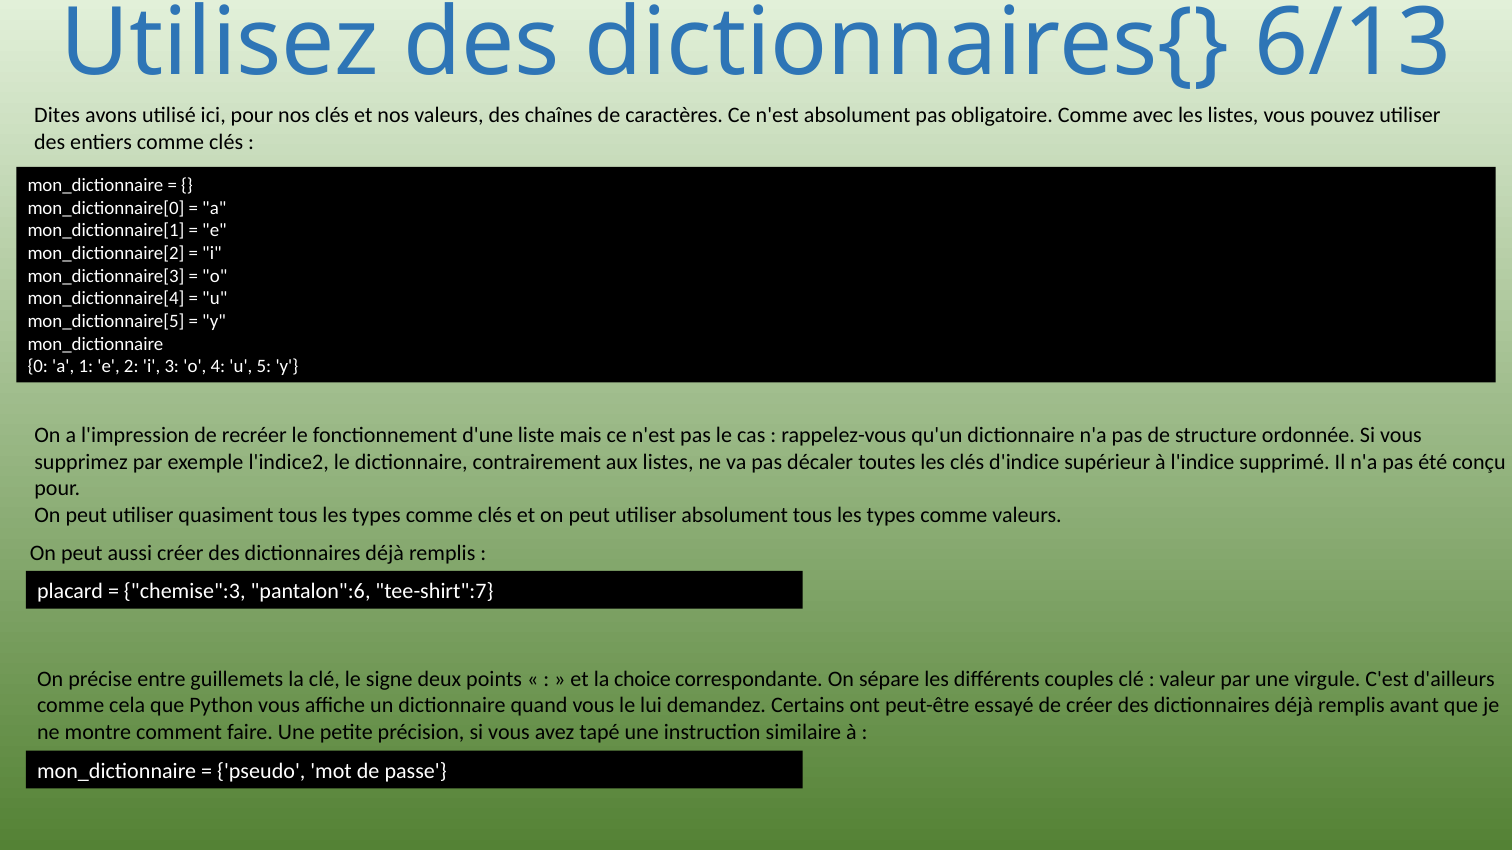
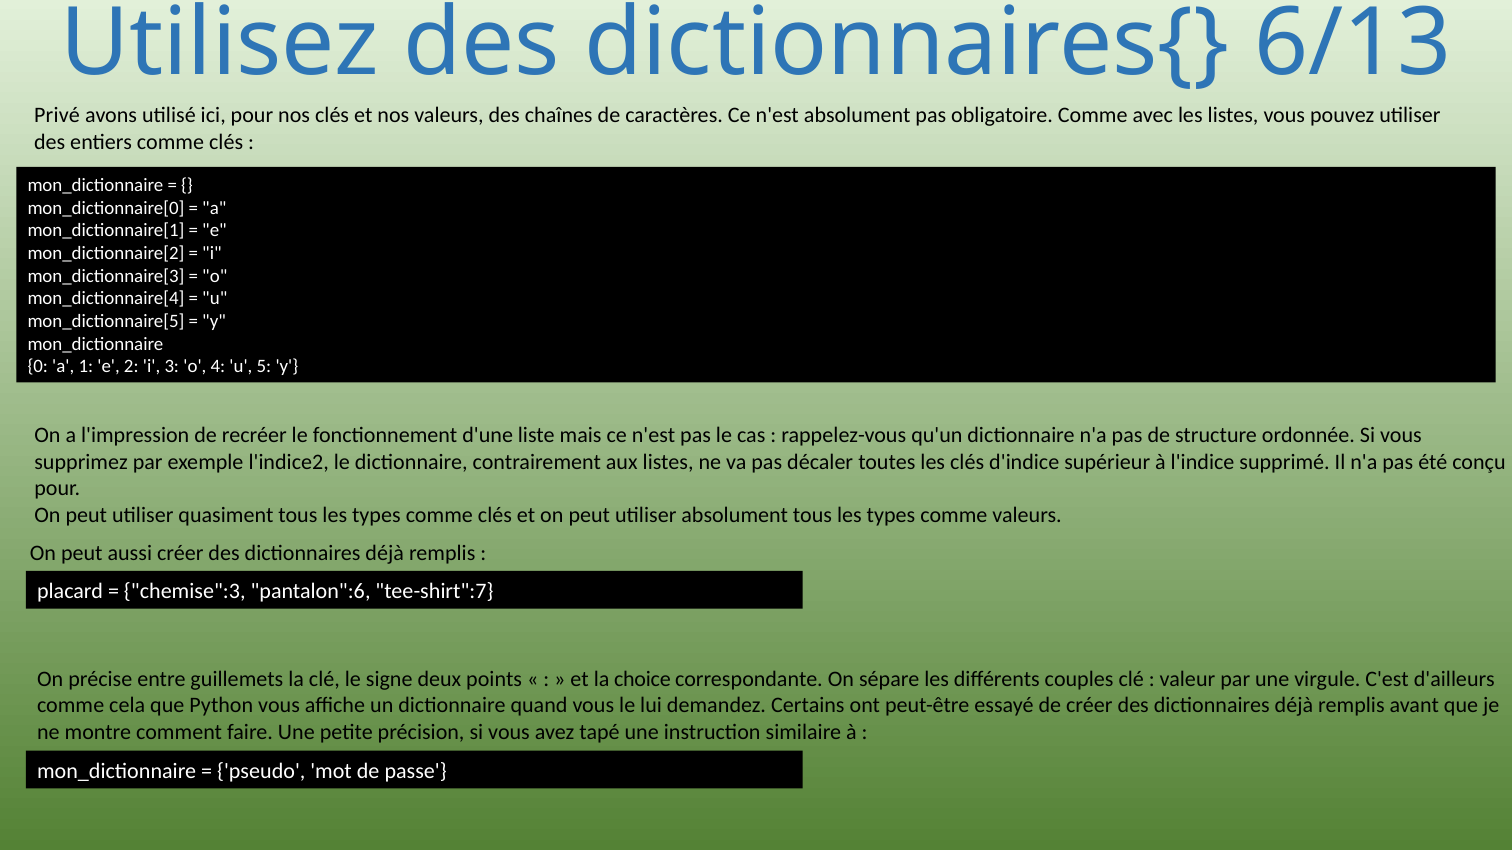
Dites: Dites -> Privé
